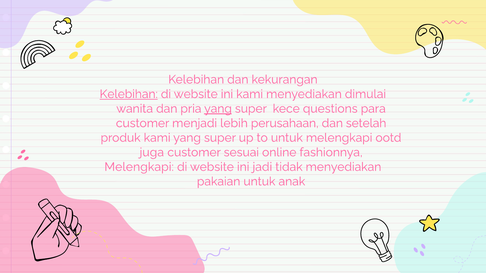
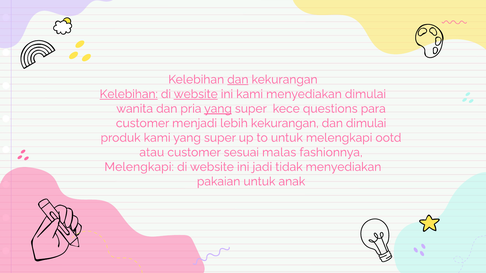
dan at (238, 80) underline: none -> present
website at (196, 94) underline: none -> present
lebih perusahaan: perusahaan -> kekurangan
dan setelah: setelah -> dimulai
juga: juga -> atau
online: online -> malas
